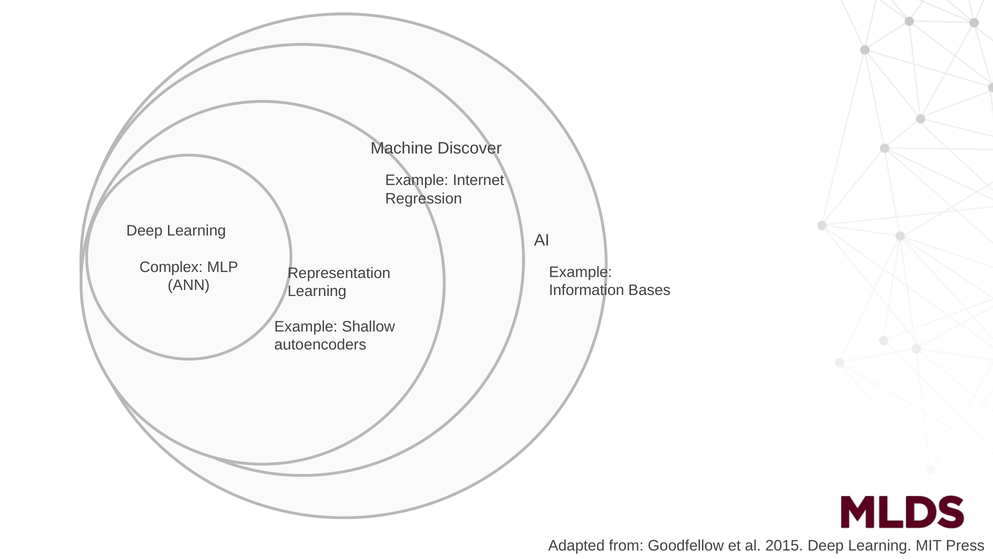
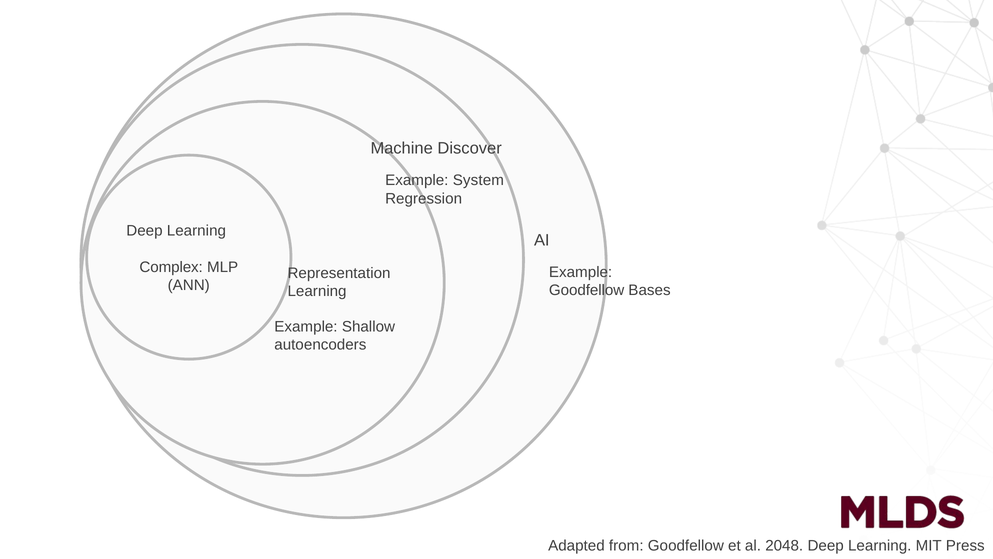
Internet: Internet -> System
Information at (587, 290): Information -> Goodfellow
2015: 2015 -> 2048
